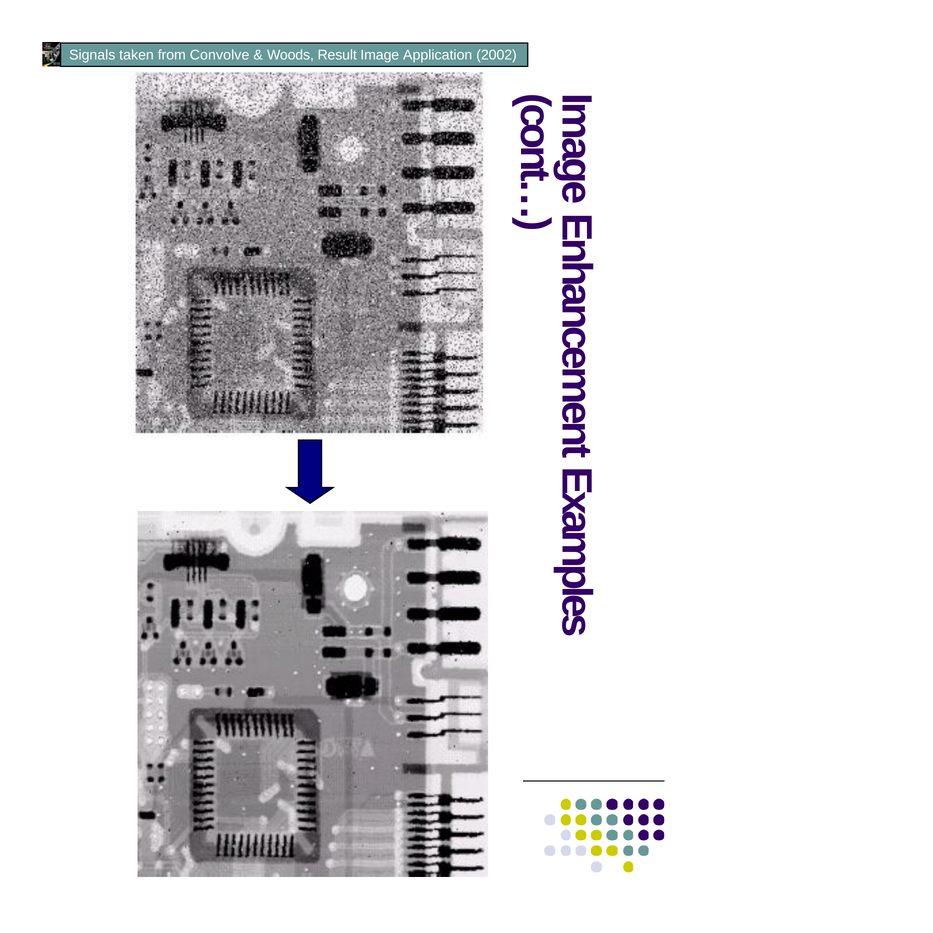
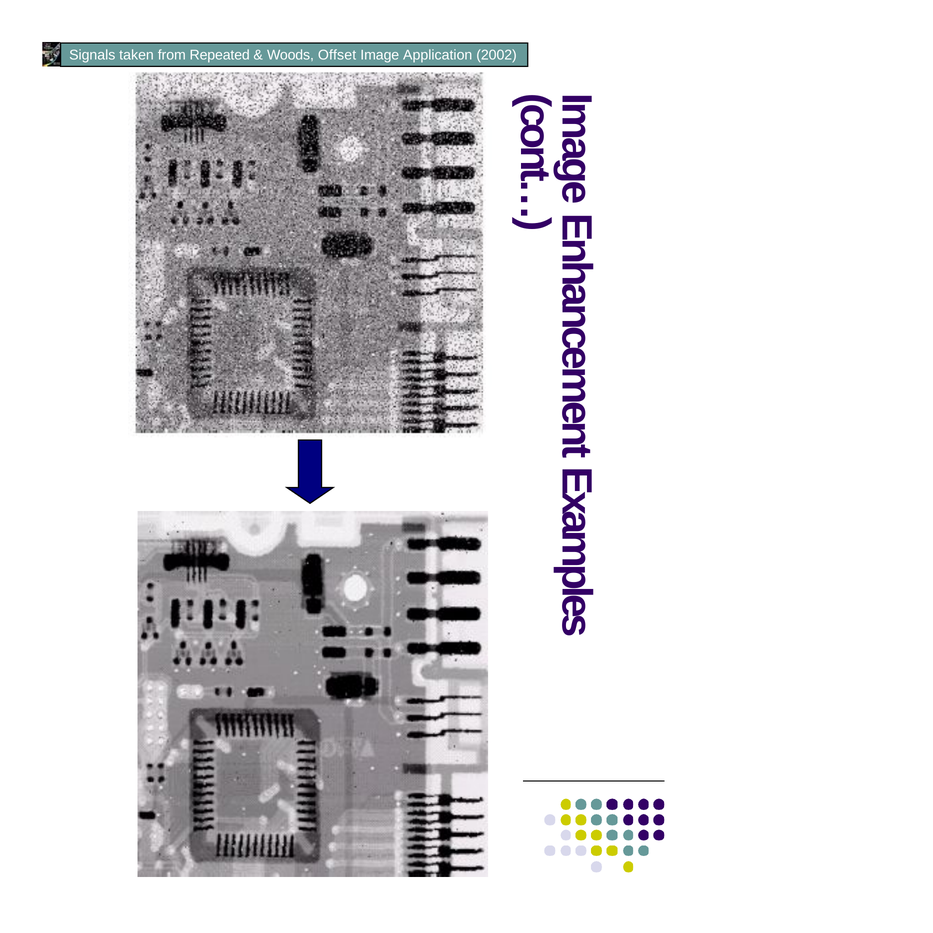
Convolve: Convolve -> Repeated
Result: Result -> Offset
